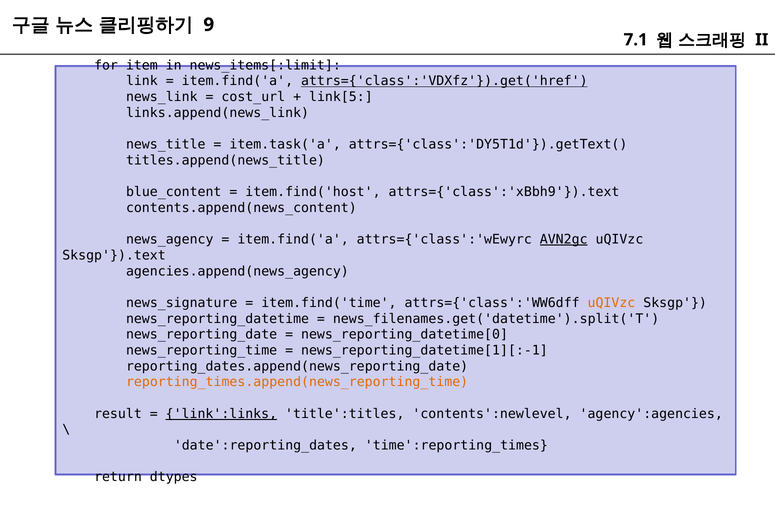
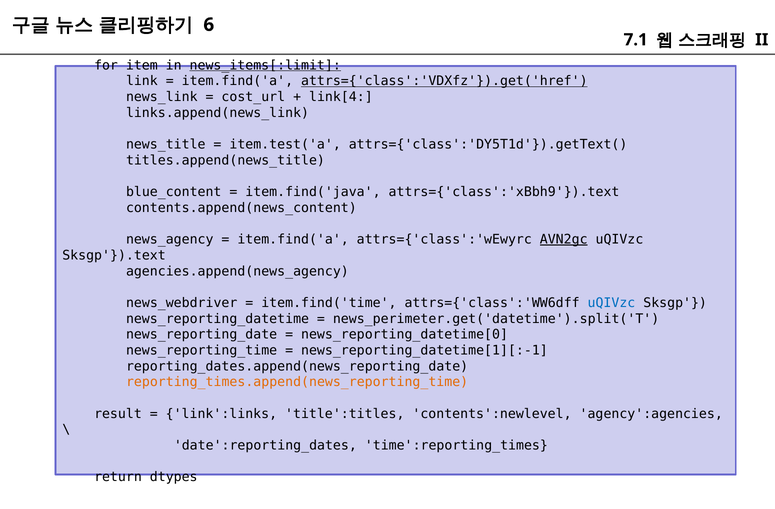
9: 9 -> 6
news_items[:limit underline: none -> present
link[5: link[5 -> link[4
item.task('a: item.task('a -> item.test('a
item.find('host: item.find('host -> item.find('java
news_signature: news_signature -> news_webdriver
uQIVzc at (611, 303) colour: orange -> blue
news_filenames.get('datetime').split('T: news_filenames.get('datetime').split('T -> news_perimeter.get('datetime').split('T
link':links underline: present -> none
